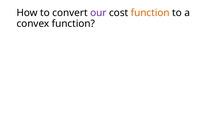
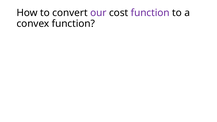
function at (150, 13) colour: orange -> purple
